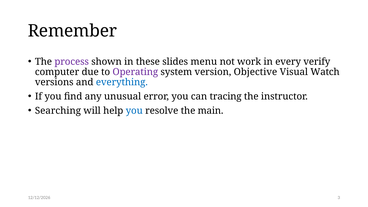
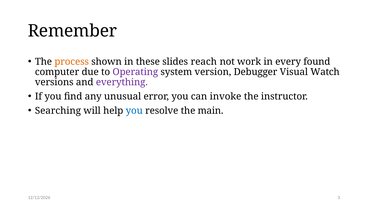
process colour: purple -> orange
menu: menu -> reach
verify: verify -> found
Objective: Objective -> Debugger
everything colour: blue -> purple
tracing: tracing -> invoke
